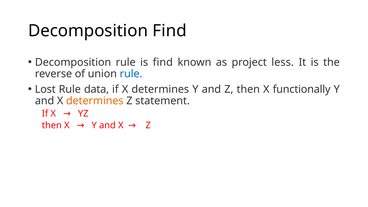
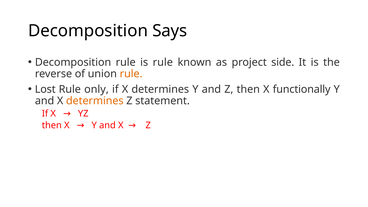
Decomposition Find: Find -> Says
is find: find -> rule
less: less -> side
rule at (131, 74) colour: blue -> orange
data: data -> only
